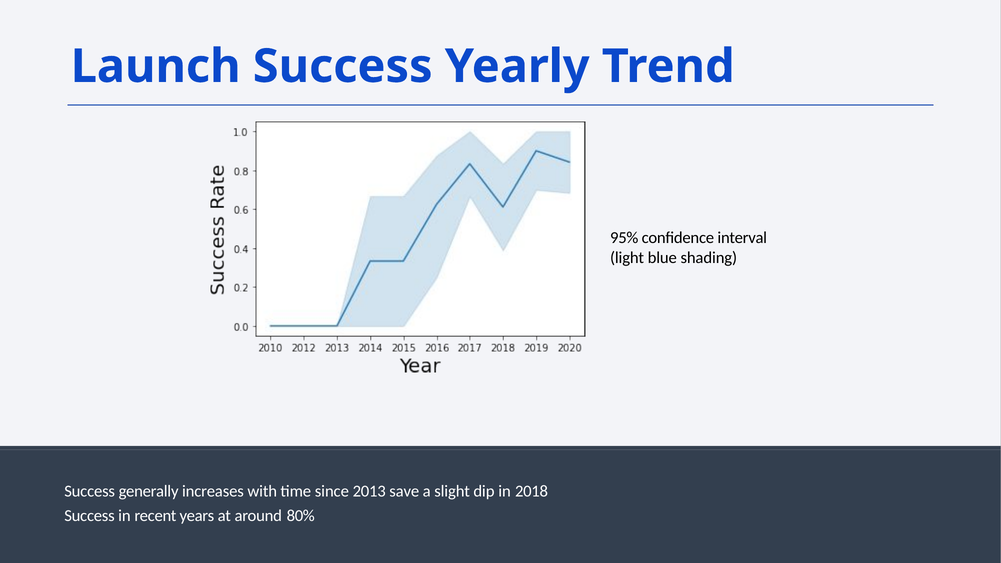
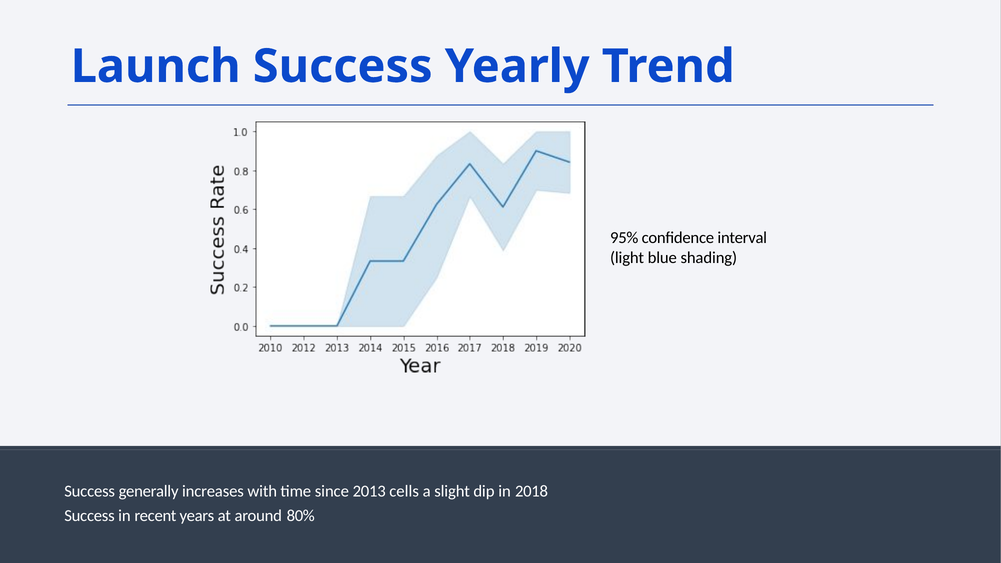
save: save -> cells
